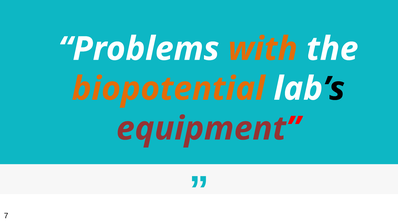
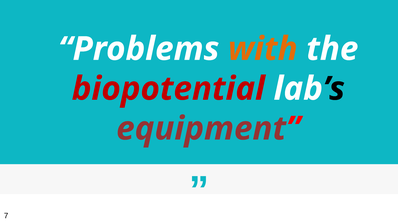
biopotential colour: orange -> red
